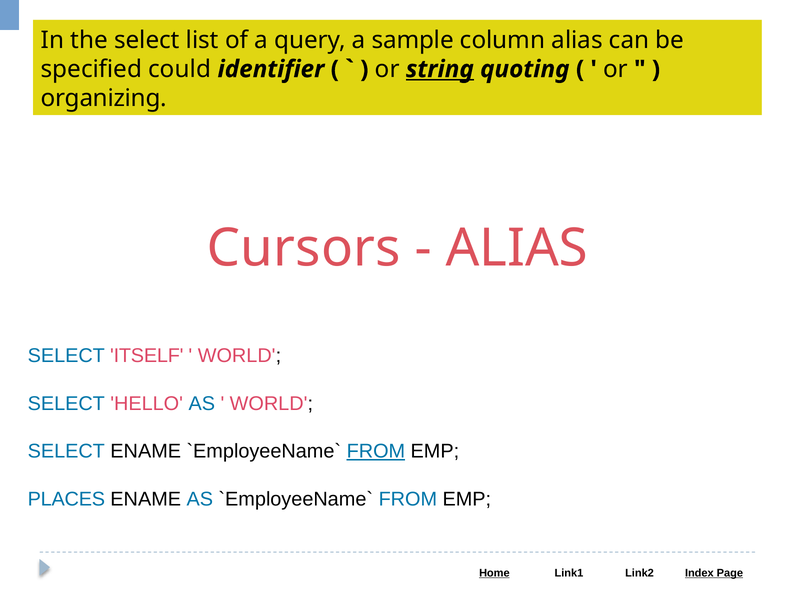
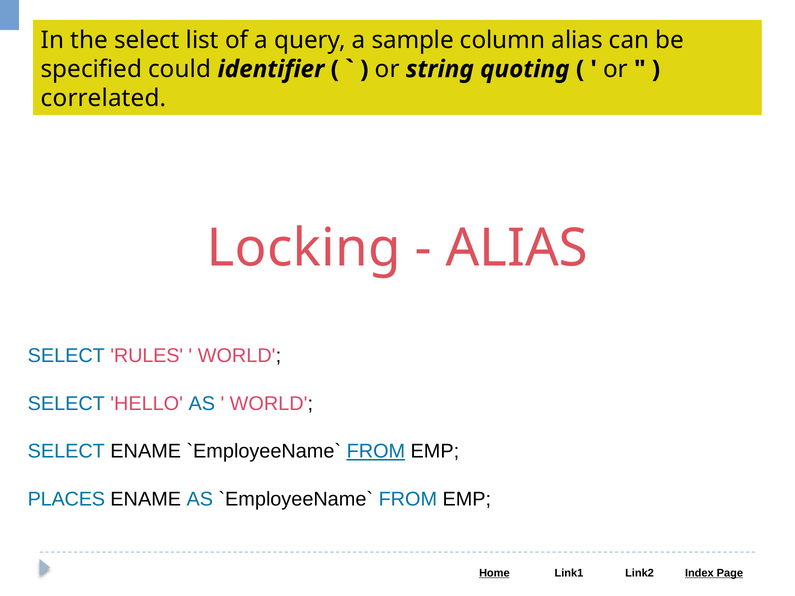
string underline: present -> none
organizing: organizing -> correlated
Cursors: Cursors -> Locking
ITSELF: ITSELF -> RULES
